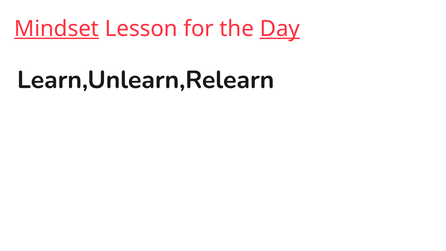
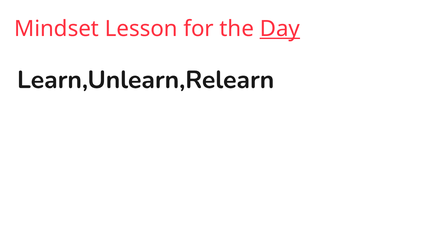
Mindset underline: present -> none
